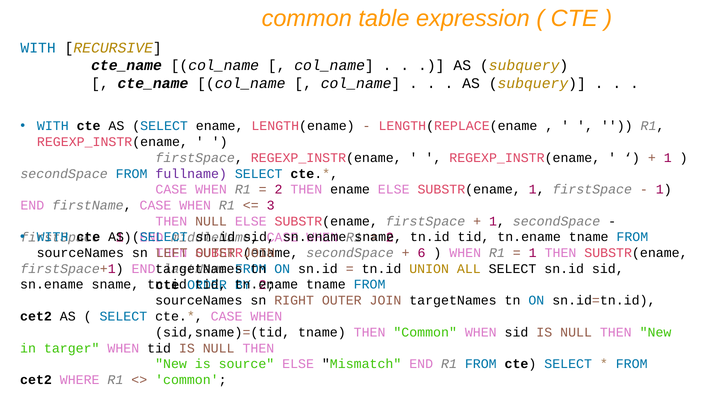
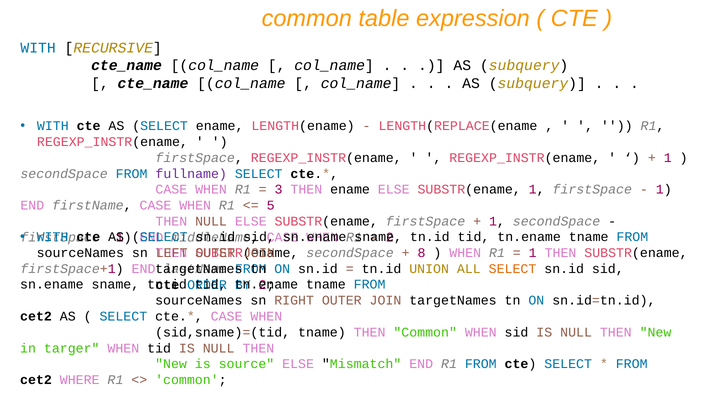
2 at (279, 190): 2 -> 3
3: 3 -> 5
6: 6 -> 8
SELECT at (513, 269) colour: black -> orange
